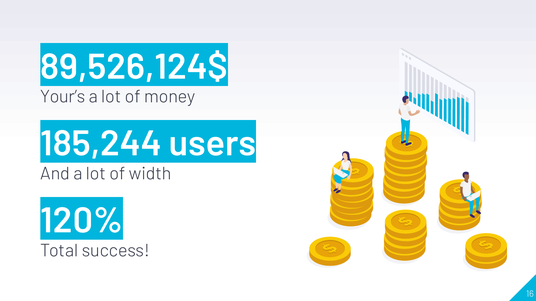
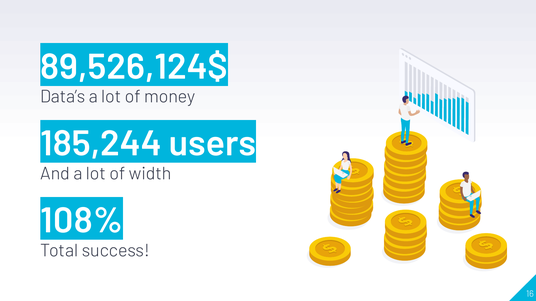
Your’s: Your’s -> Data’s
120%: 120% -> 108%
